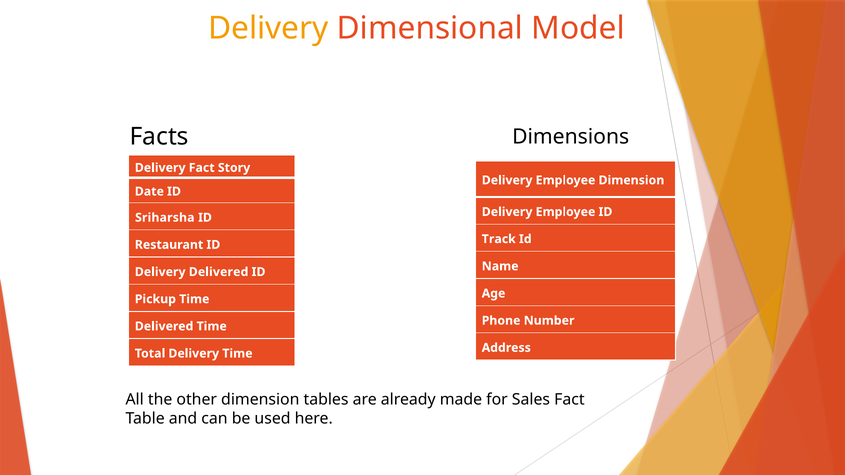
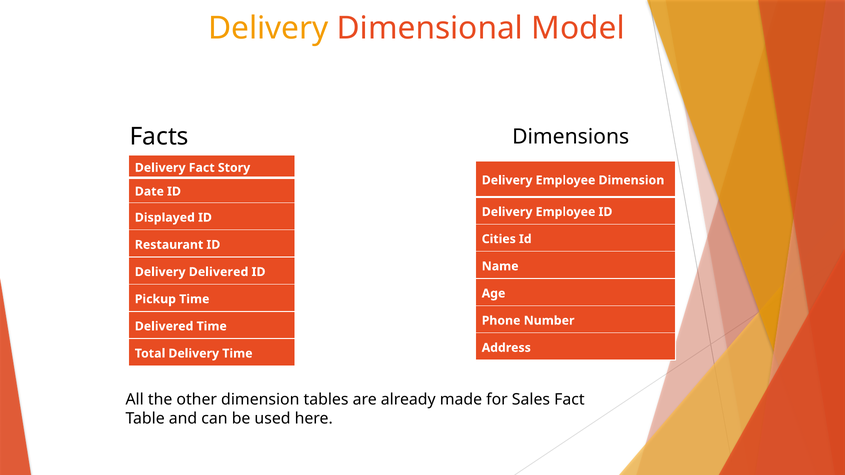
Sriharsha: Sriharsha -> Displayed
Track: Track -> Cities
